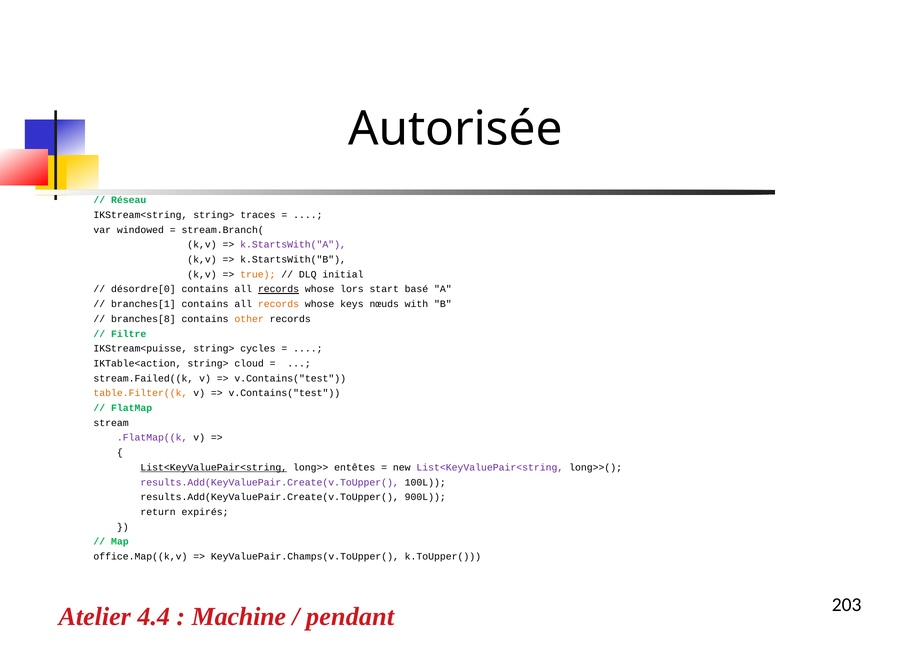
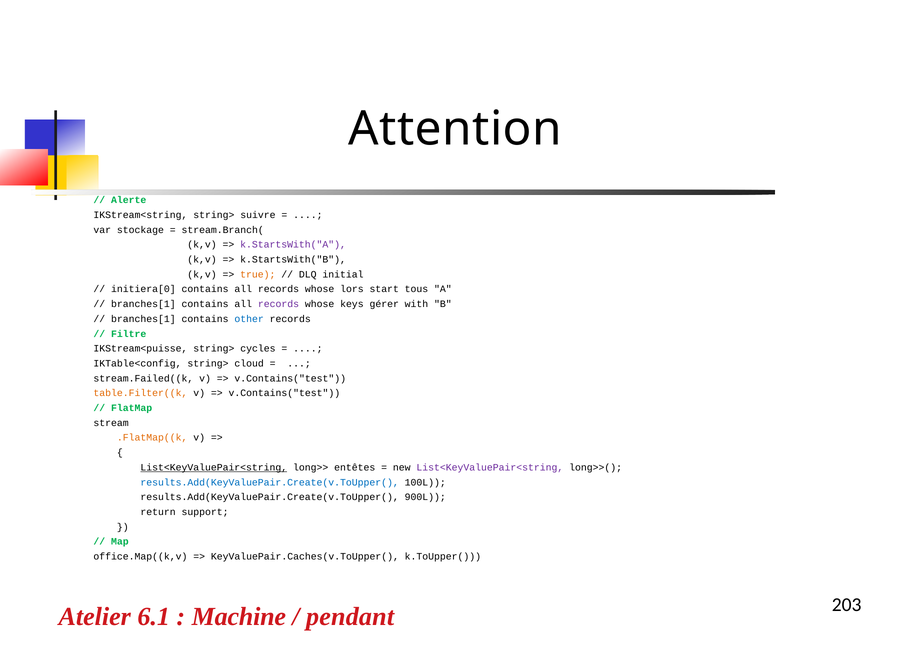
Autorisée: Autorisée -> Attention
Réseau: Réseau -> Alerte
traces: traces -> suivre
windowed: windowed -> stockage
désordre[0: désordre[0 -> initiera[0
records at (278, 289) underline: present -> none
basé: basé -> tous
records at (278, 304) colour: orange -> purple
nœuds: nœuds -> gérer
branches[8 at (143, 319): branches[8 -> branches[1
other colour: orange -> blue
IKTable<action: IKTable<action -> IKTable<config
.FlatMap((k colour: purple -> orange
results.Add(KeyValuePair.Create(v.ToUpper( at (270, 482) colour: purple -> blue
expirés: expirés -> support
KeyValuePair.Champs(v.ToUpper(: KeyValuePair.Champs(v.ToUpper( -> KeyValuePair.Caches(v.ToUpper(
4.4: 4.4 -> 6.1
